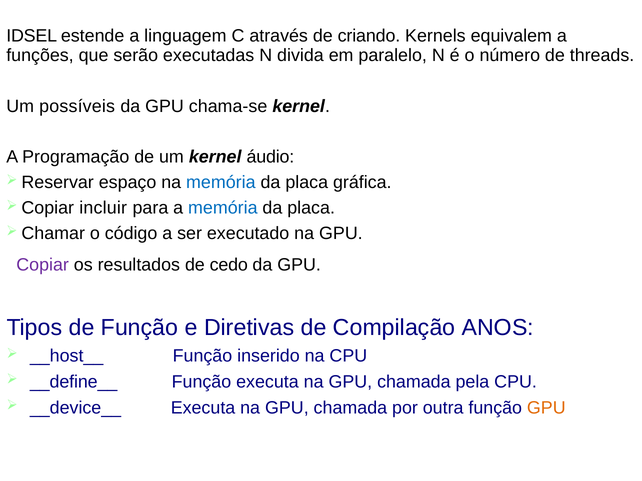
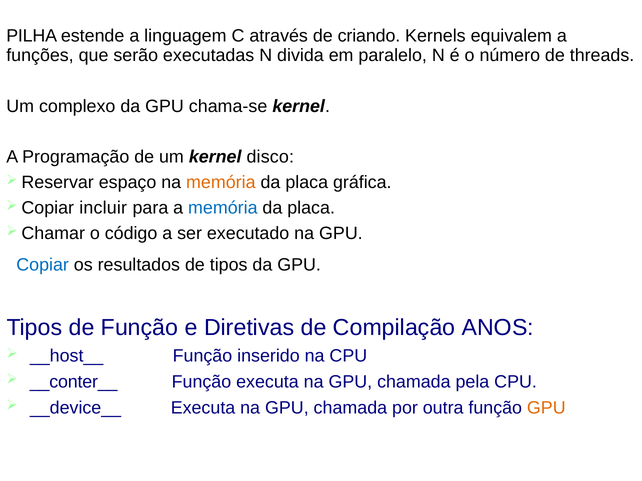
IDSEL: IDSEL -> PILHA
possíveis: possíveis -> complexo
áudio: áudio -> disco
memória at (221, 183) colour: blue -> orange
Copiar at (43, 265) colour: purple -> blue
de cedo: cedo -> tipos
__define__: __define__ -> __conter__
